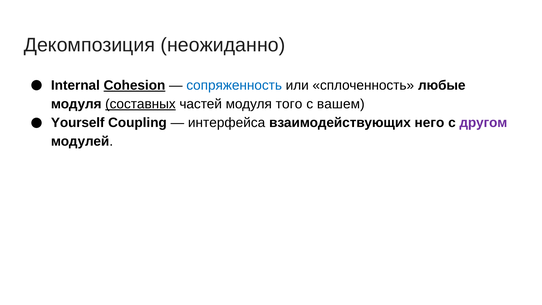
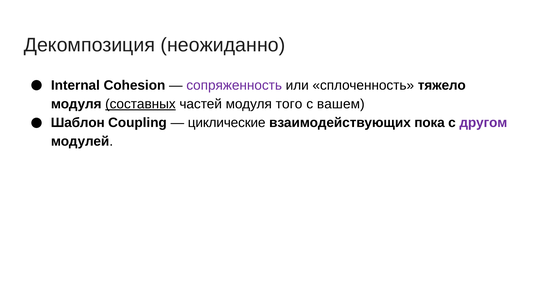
Cohesion underline: present -> none
сопряженность colour: blue -> purple
любые: любые -> тяжело
Yourself: Yourself -> Шаблон
интерфейса: интерфейса -> циклические
него: него -> пока
